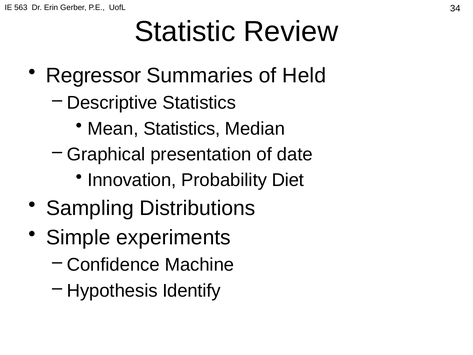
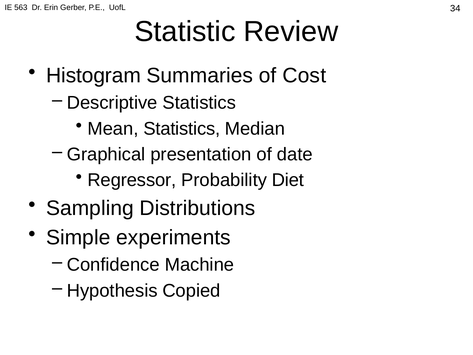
Regressor: Regressor -> Histogram
Held: Held -> Cost
Innovation: Innovation -> Regressor
Identify: Identify -> Copied
